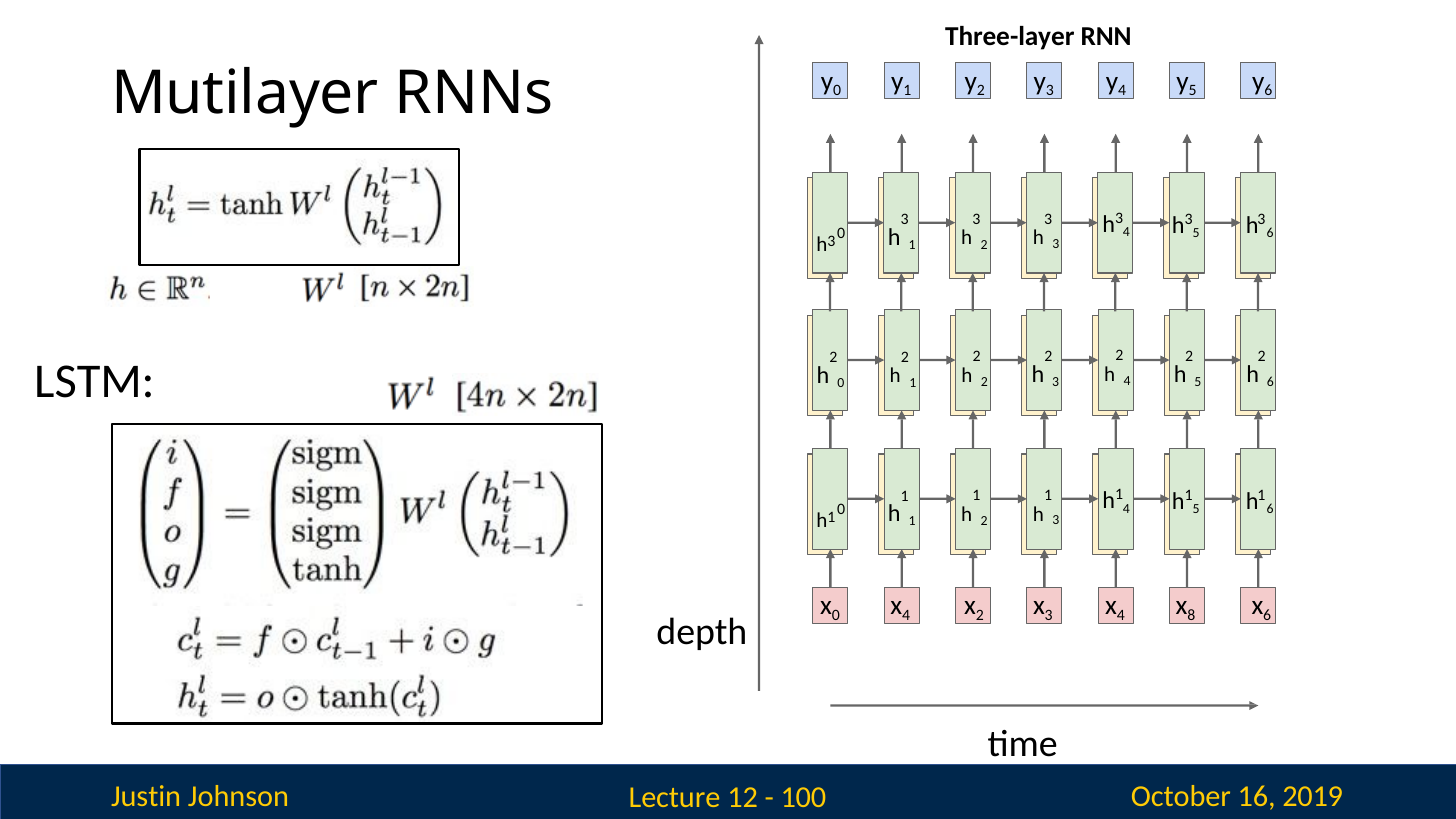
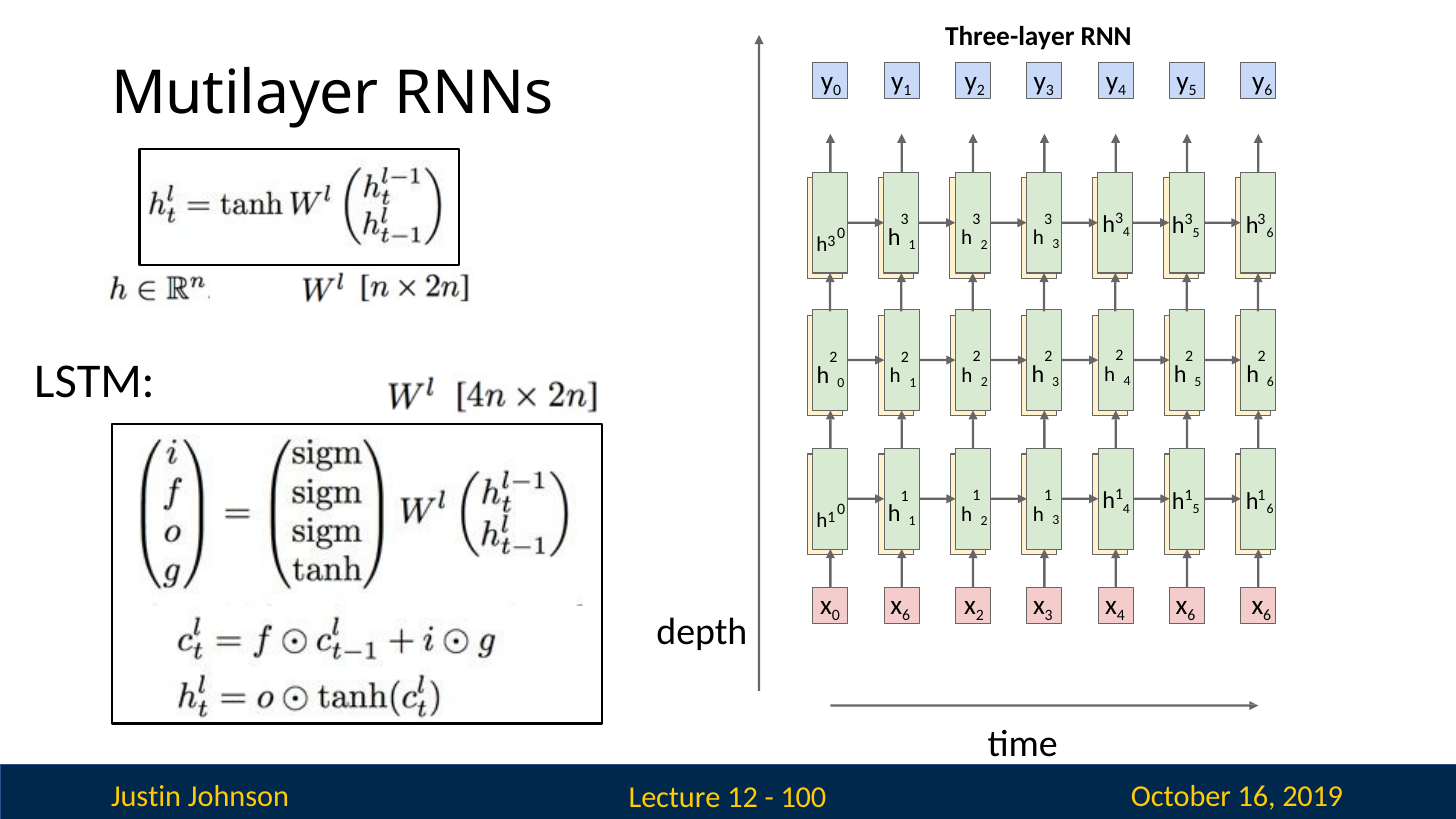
4 at (906, 615): 4 -> 6
8 at (1191, 615): 8 -> 6
